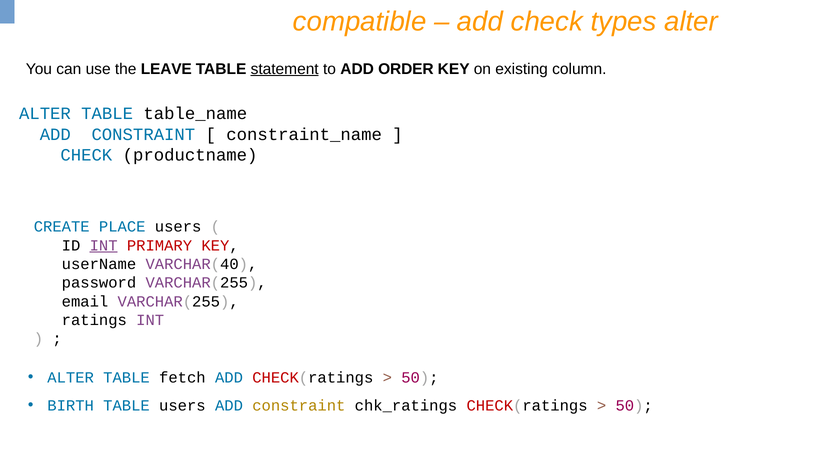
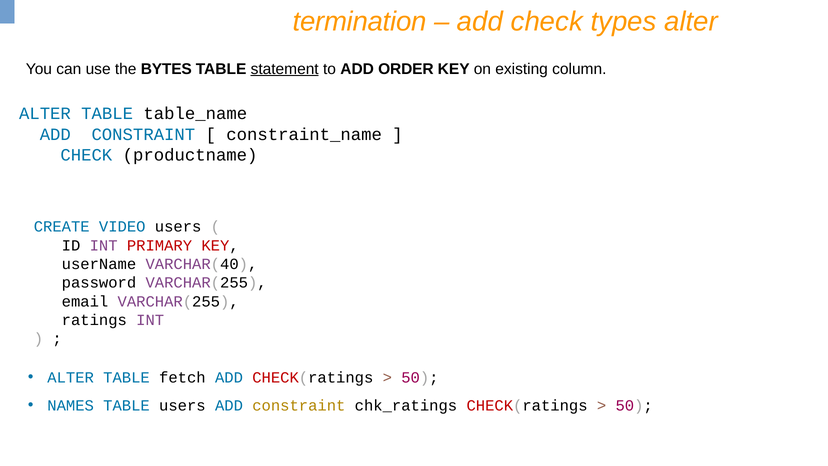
compatible: compatible -> termination
LEAVE: LEAVE -> BYTES
PLACE: PLACE -> VIDEO
INT at (104, 245) underline: present -> none
BIRTH: BIRTH -> NAMES
